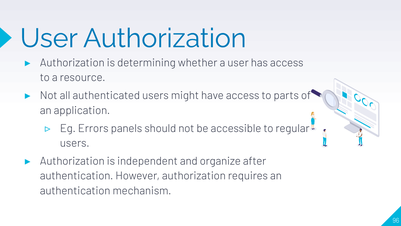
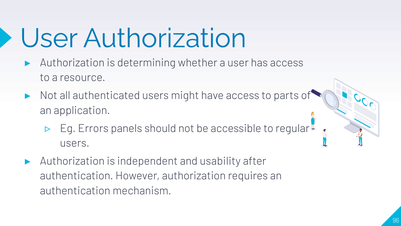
organize: organize -> usability
